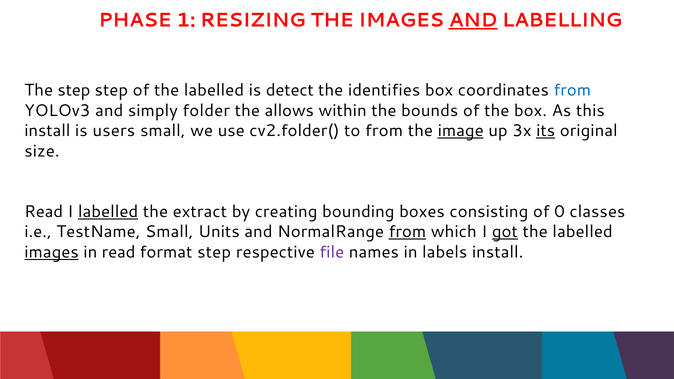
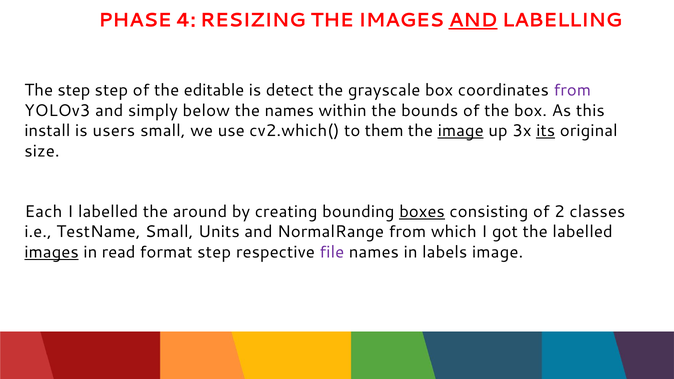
1: 1 -> 4
of the labelled: labelled -> editable
identifies: identifies -> grayscale
from at (572, 90) colour: blue -> purple
folder: folder -> below
the allows: allows -> names
cv2.folder(: cv2.folder( -> cv2.which(
to from: from -> them
Read at (44, 212): Read -> Each
labelled at (108, 212) underline: present -> none
extract: extract -> around
boxes underline: none -> present
0: 0 -> 2
from at (407, 232) underline: present -> none
got underline: present -> none
labels install: install -> image
